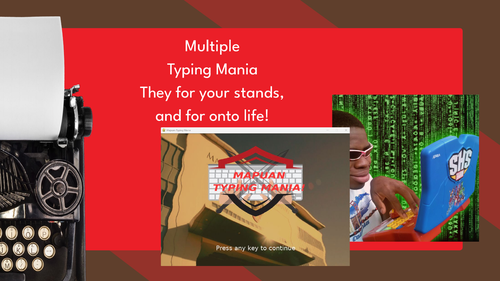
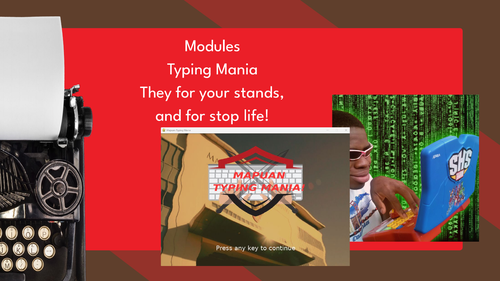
Multiple: Multiple -> Modules
onto: onto -> stop
